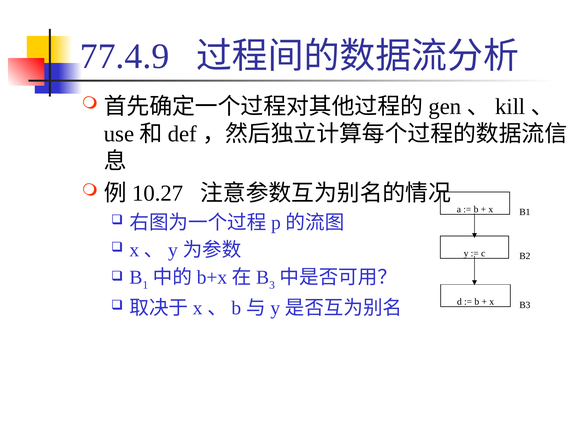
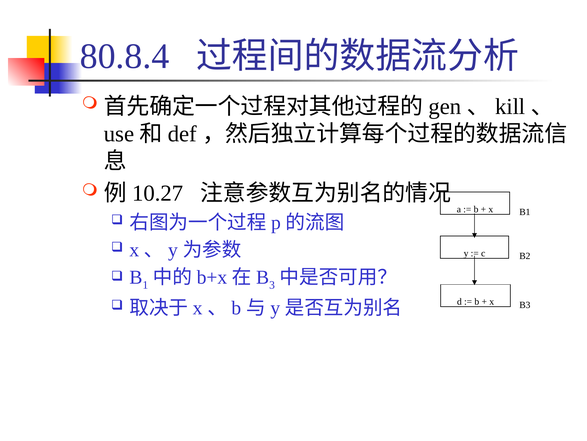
77.4.9: 77.4.9 -> 80.8.4
